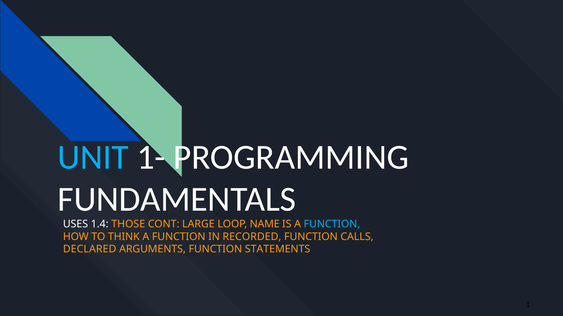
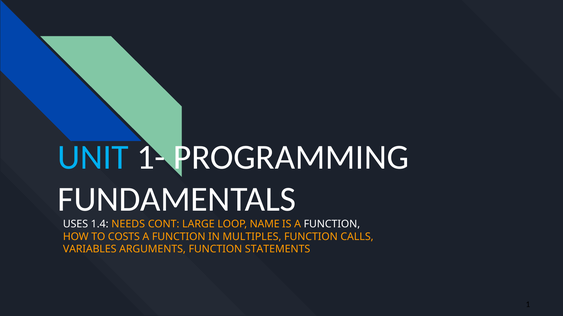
THOSE: THOSE -> NEEDS
FUNCTION at (332, 224) colour: light blue -> white
THINK: THINK -> COSTS
RECORDED: RECORDED -> MULTIPLES
DECLARED: DECLARED -> VARIABLES
